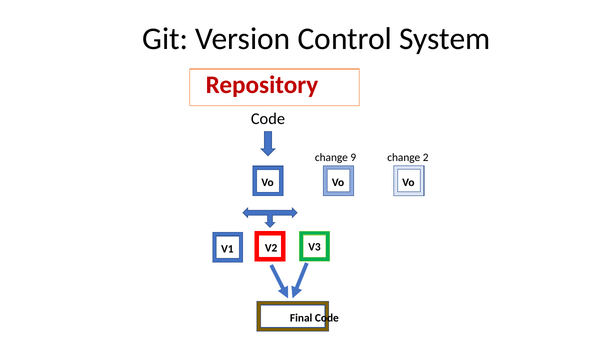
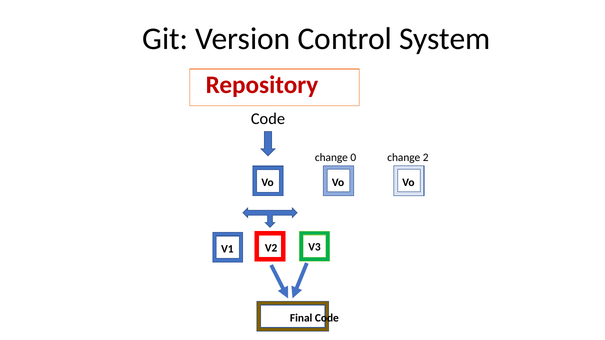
9: 9 -> 0
